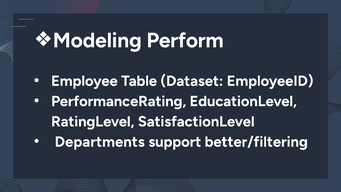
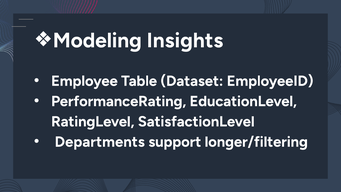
Perform: Perform -> Insights
better/filtering: better/filtering -> longer/filtering
